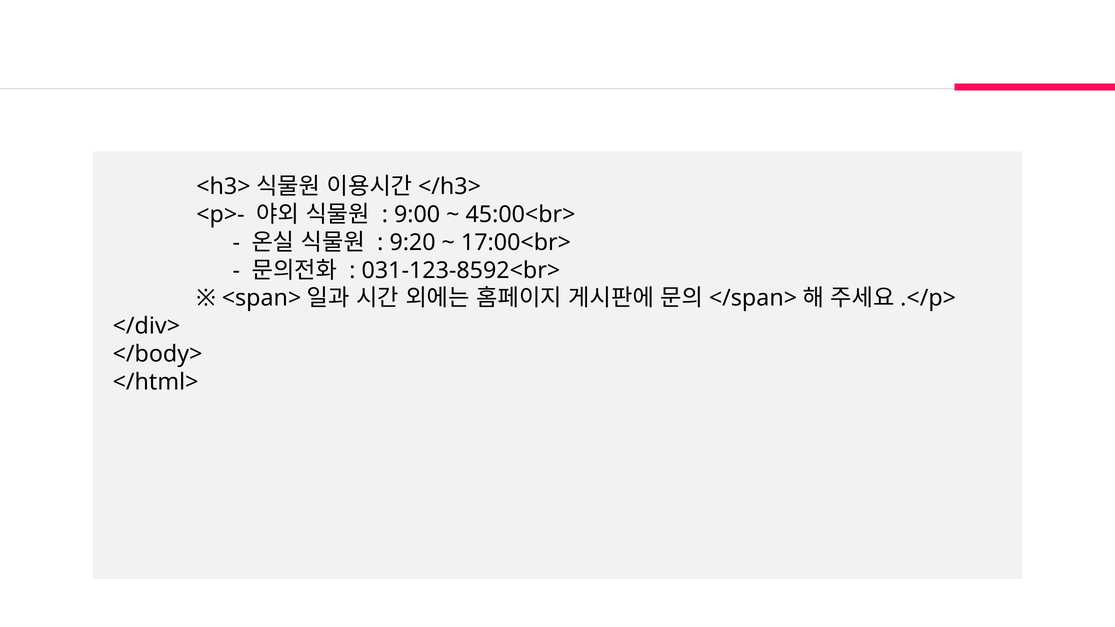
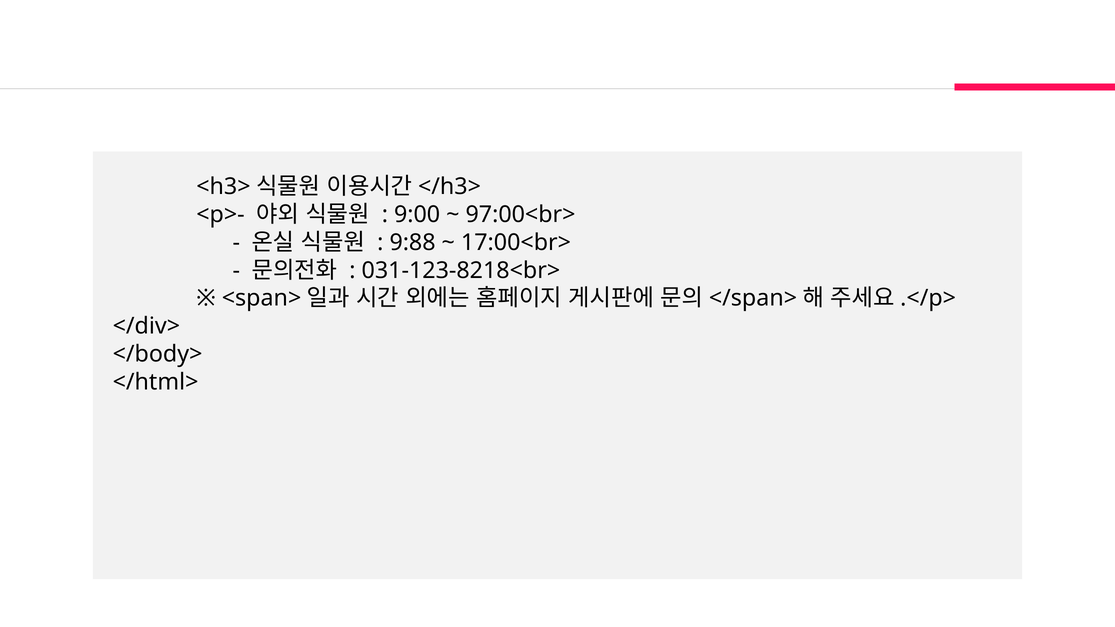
45:00<br>: 45:00<br> -> 97:00<br>
9:20: 9:20 -> 9:88
031-123-8592<br>: 031-123-8592<br> -> 031-123-8218<br>
